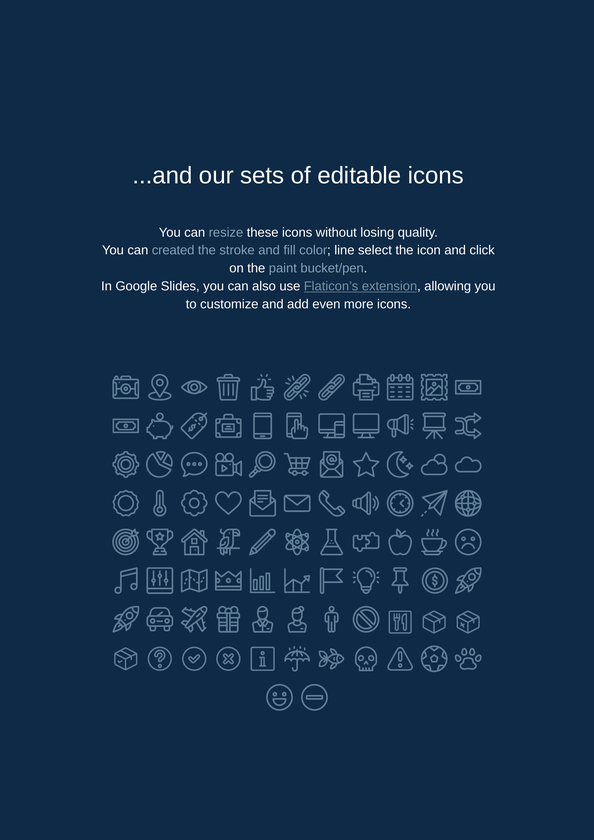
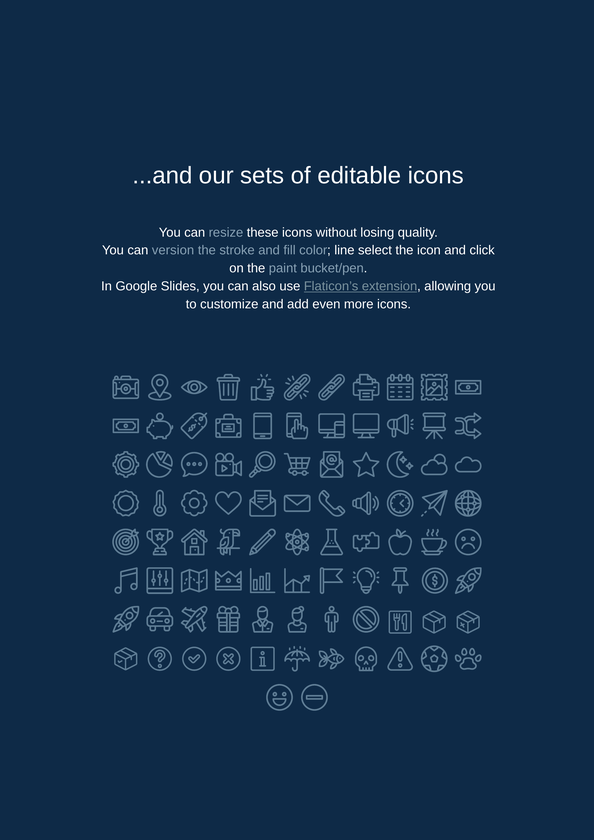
created: created -> version
